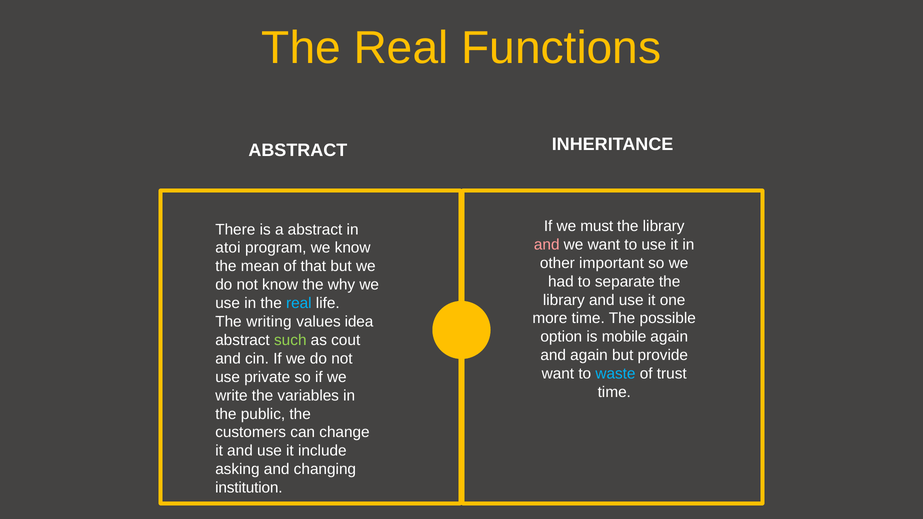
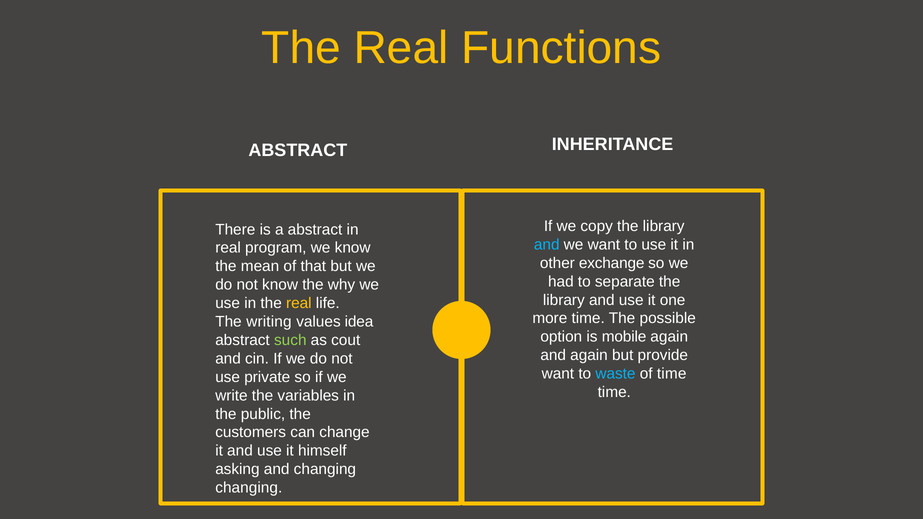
must: must -> copy
and at (547, 245) colour: pink -> light blue
atoi at (228, 248): atoi -> real
important: important -> exchange
real at (299, 303) colour: light blue -> yellow
of trust: trust -> time
include: include -> himself
institution at (249, 488): institution -> changing
